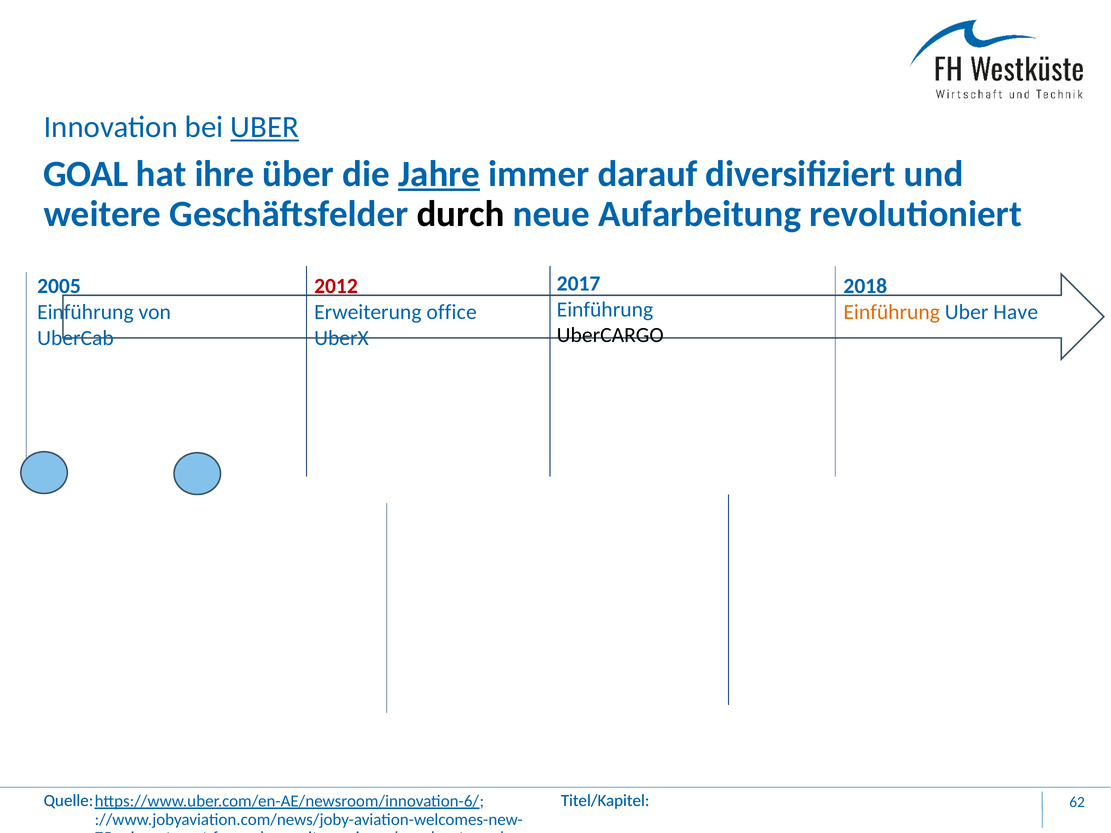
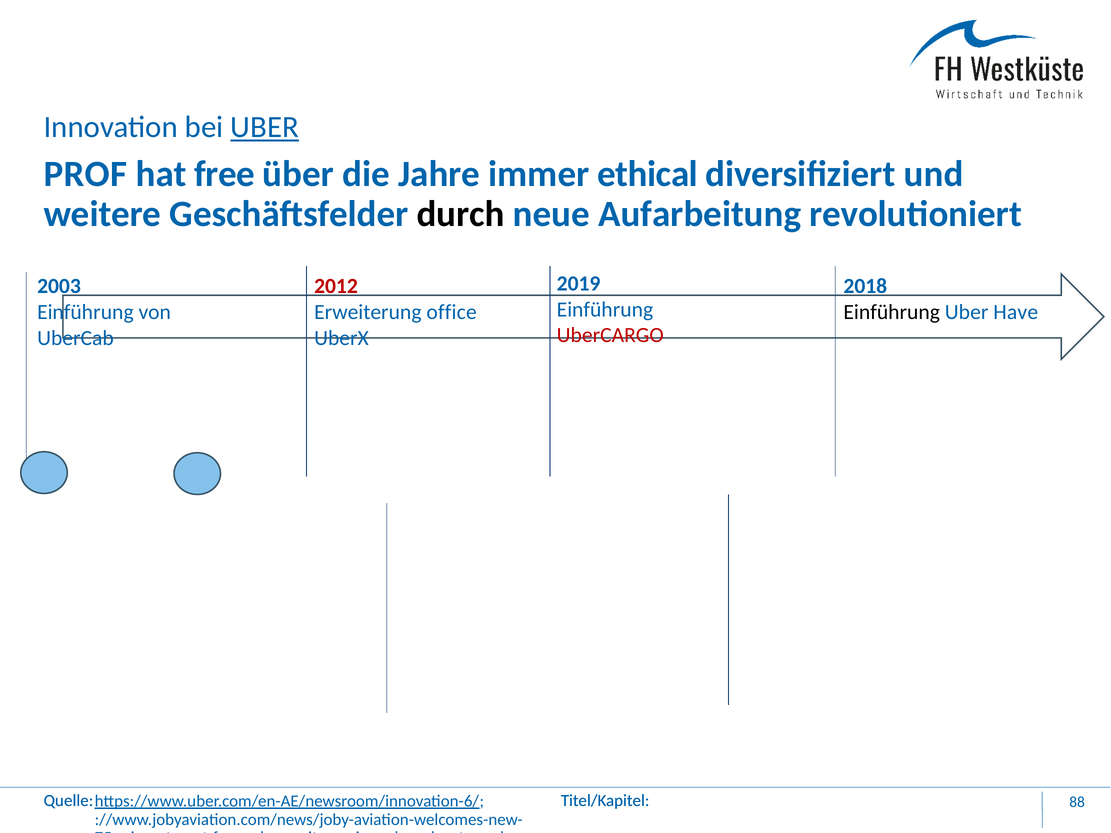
GOAL: GOAL -> PROF
ihre: ihre -> free
Jahre underline: present -> none
darauf: darauf -> ethical
2017: 2017 -> 2019
2005: 2005 -> 2003
Einführung at (892, 312) colour: orange -> black
UberCARGO colour: black -> red
62: 62 -> 88
